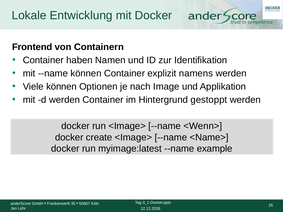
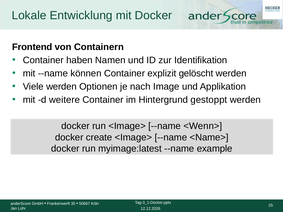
namens: namens -> gelöscht
Viele können: können -> werden
d werden: werden -> weitere
